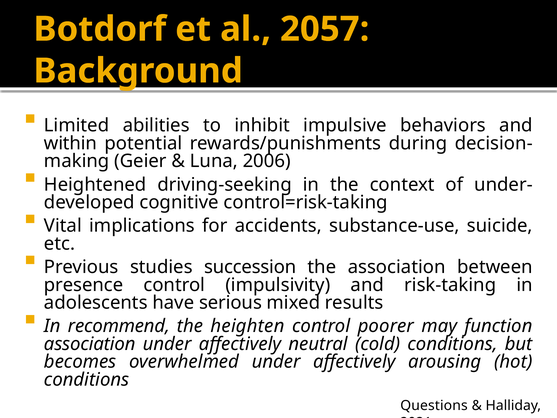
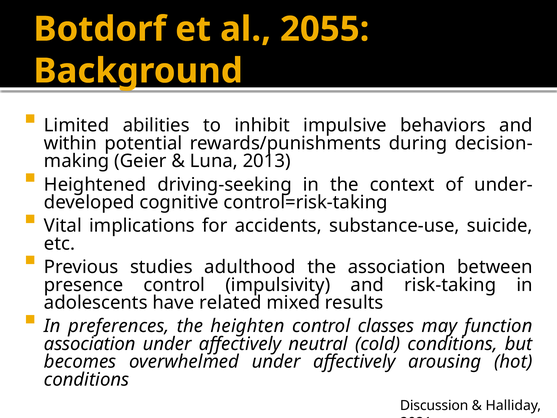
2057: 2057 -> 2055
2006: 2006 -> 2013
succession: succession -> adulthood
serious: serious -> related
recommend: recommend -> preferences
poorer: poorer -> classes
Questions: Questions -> Discussion
